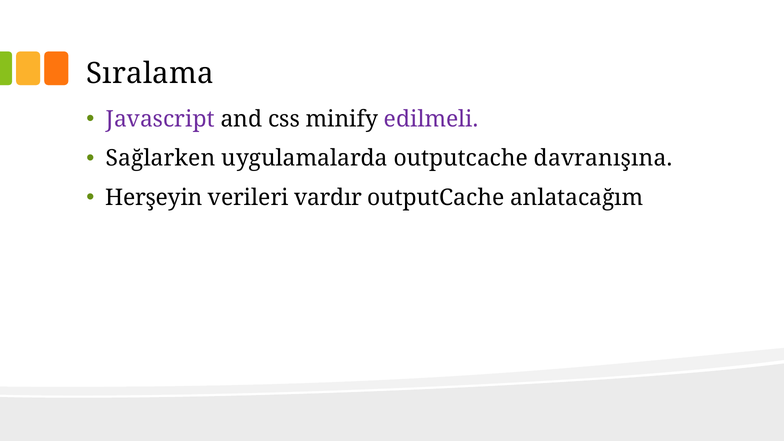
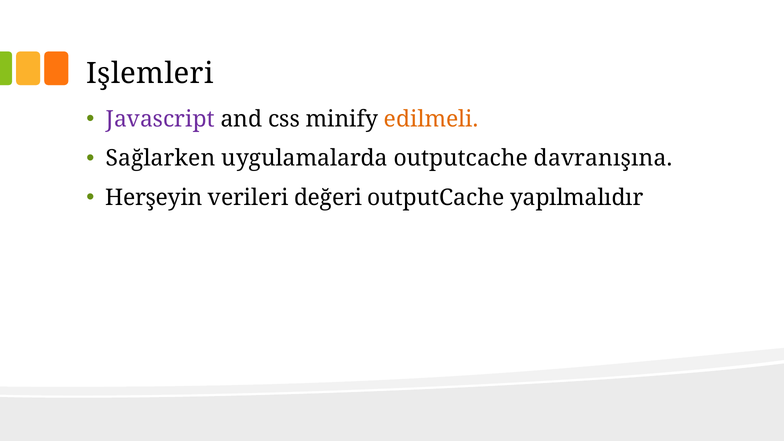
Sıralama: Sıralama -> Işlemleri
edilmeli colour: purple -> orange
vardır: vardır -> değeri
anlatacağım: anlatacağım -> yapılmalıdır
